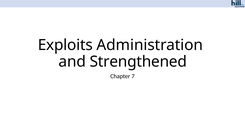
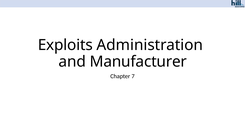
Strengthened: Strengthened -> Manufacturer
